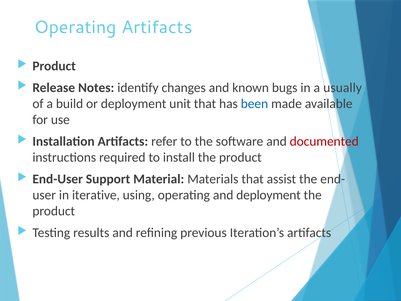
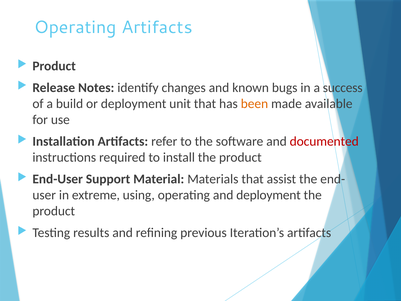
usually: usually -> success
been colour: blue -> orange
iterative: iterative -> extreme
